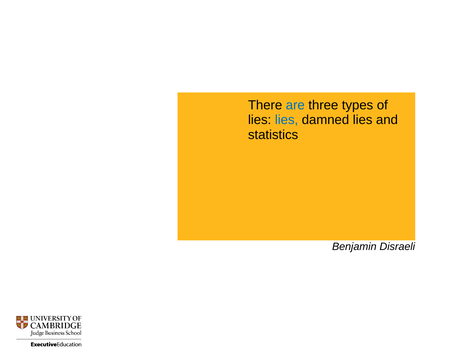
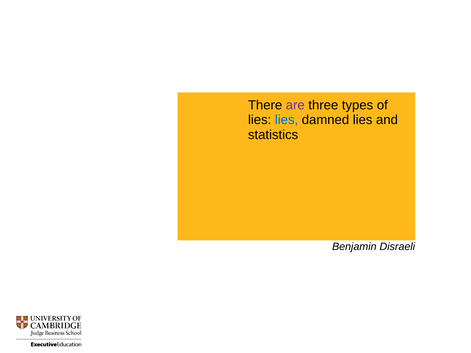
are colour: blue -> purple
